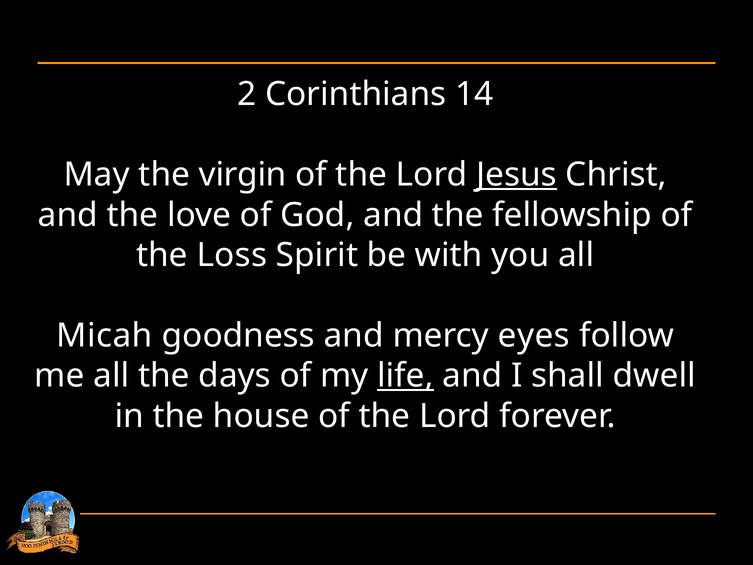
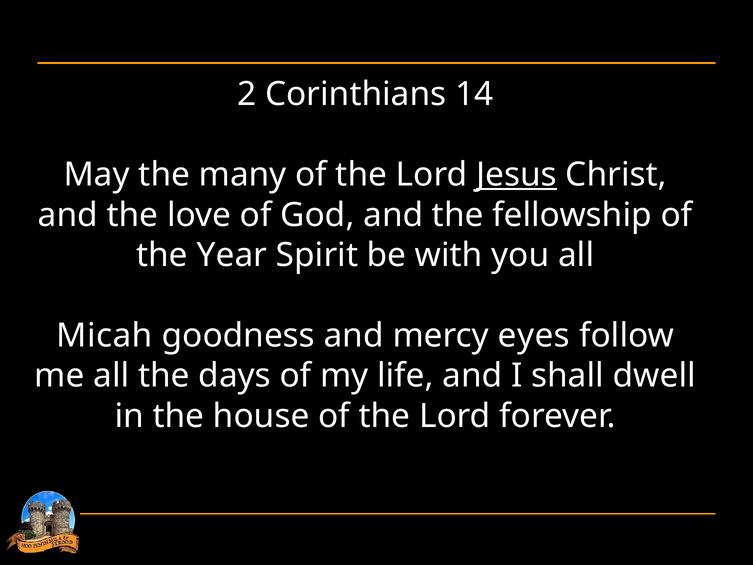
virgin: virgin -> many
Loss: Loss -> Year
life underline: present -> none
